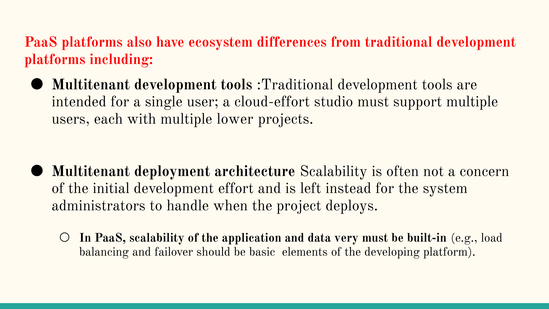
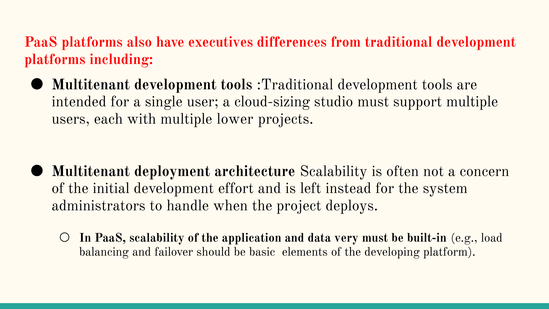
ecosystem: ecosystem -> executives
cloud-effort: cloud-effort -> cloud-sizing
